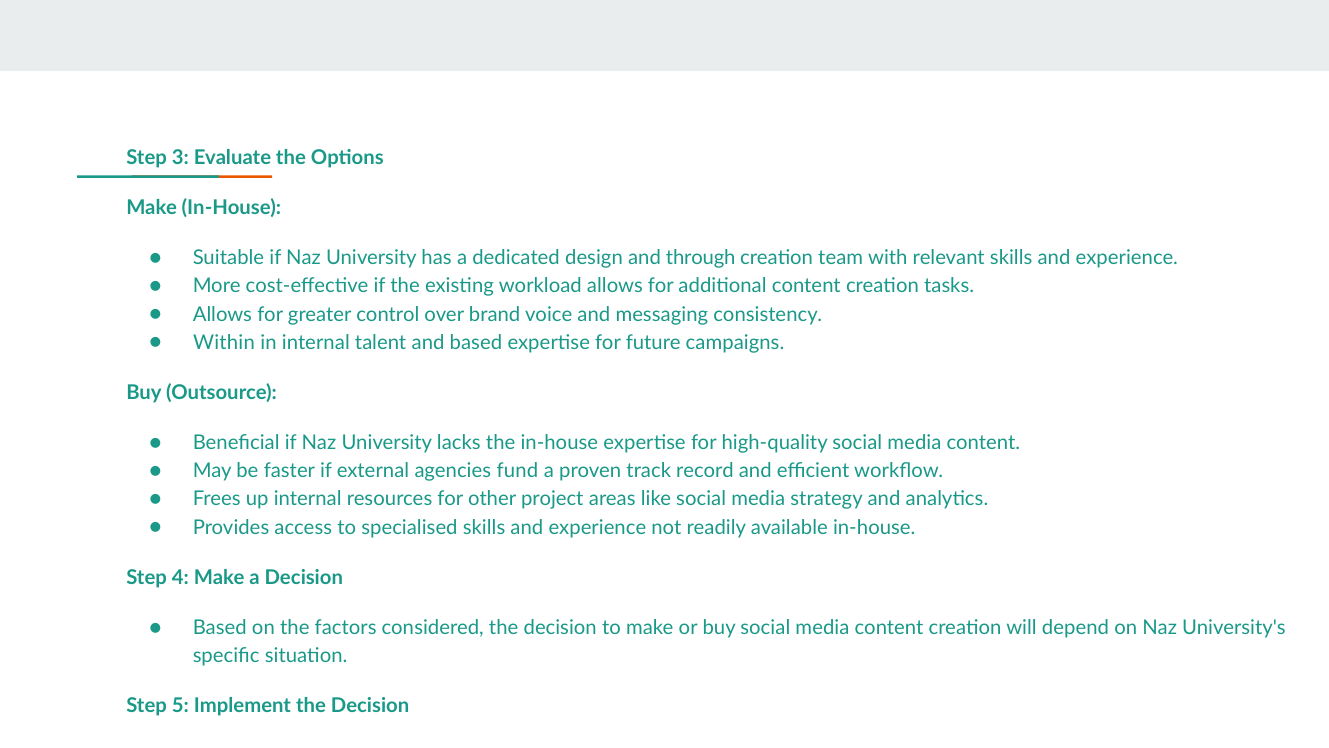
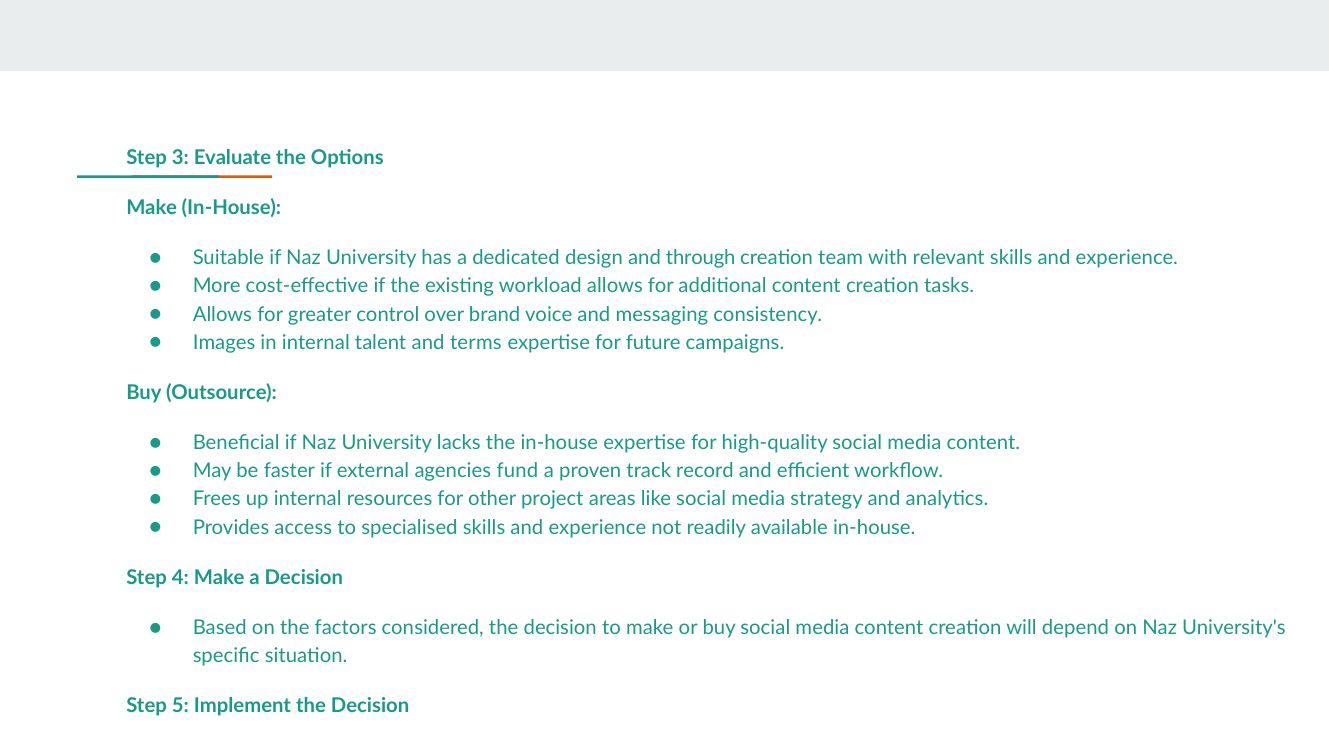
Within: Within -> Images
and based: based -> terms
